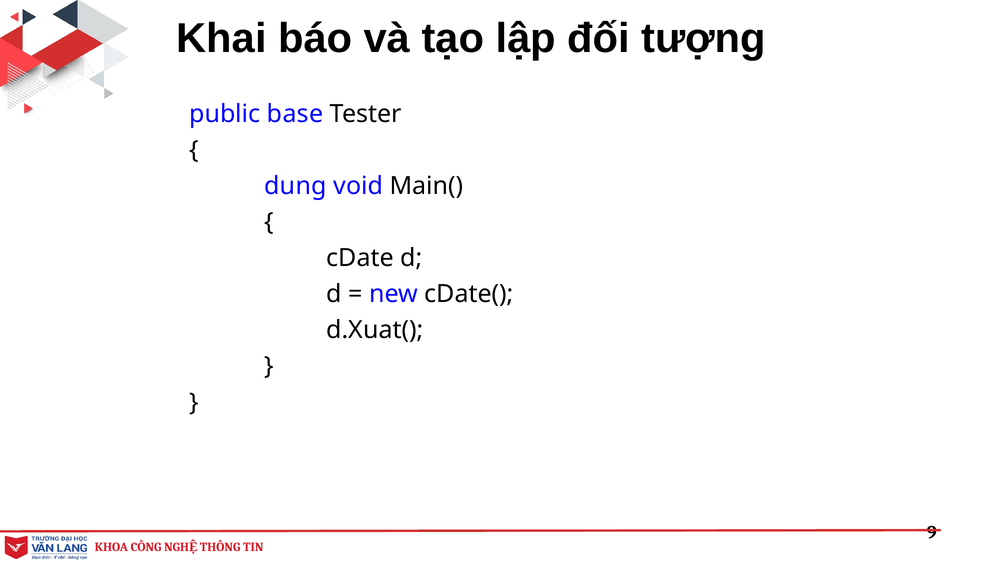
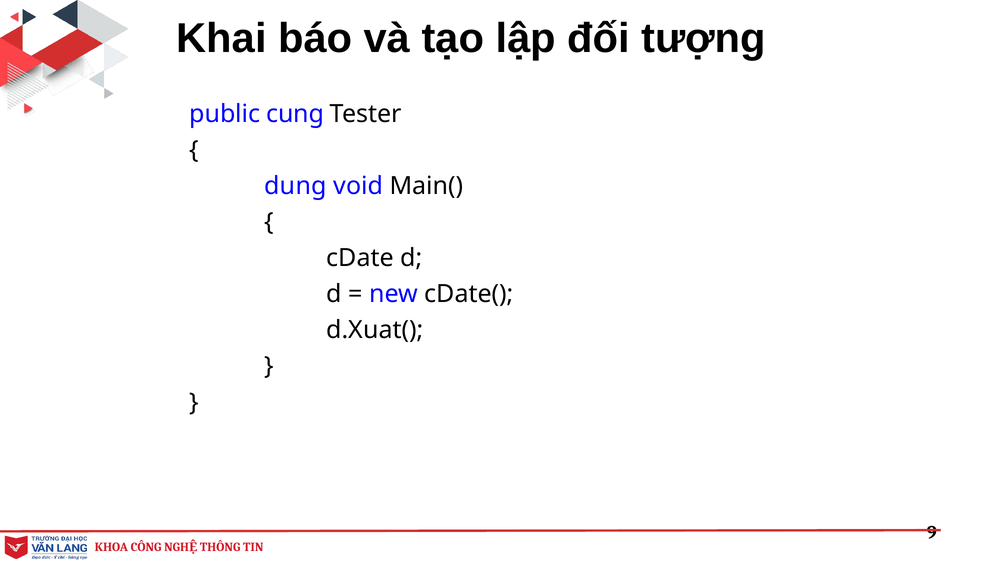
base: base -> cung
